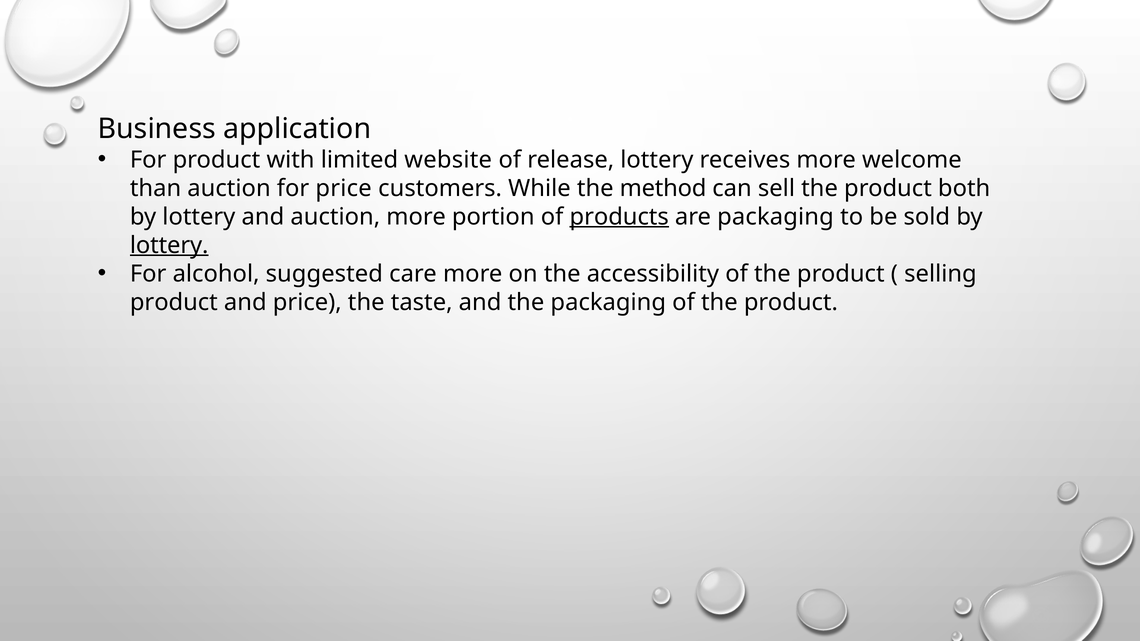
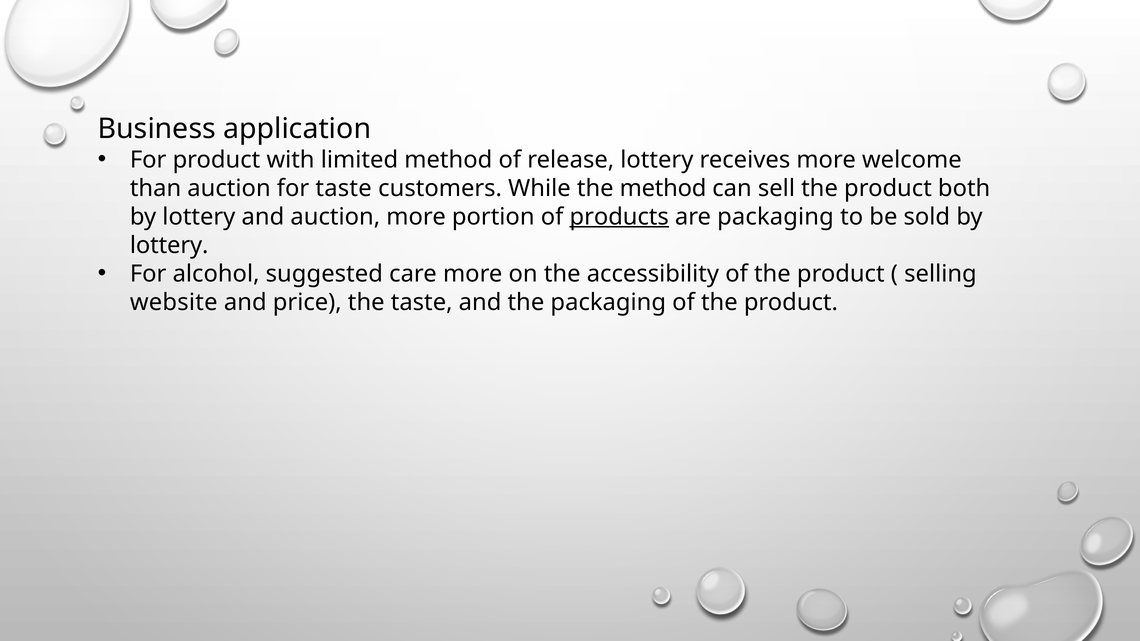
limited website: website -> method
for price: price -> taste
lottery at (169, 245) underline: present -> none
product at (174, 302): product -> website
